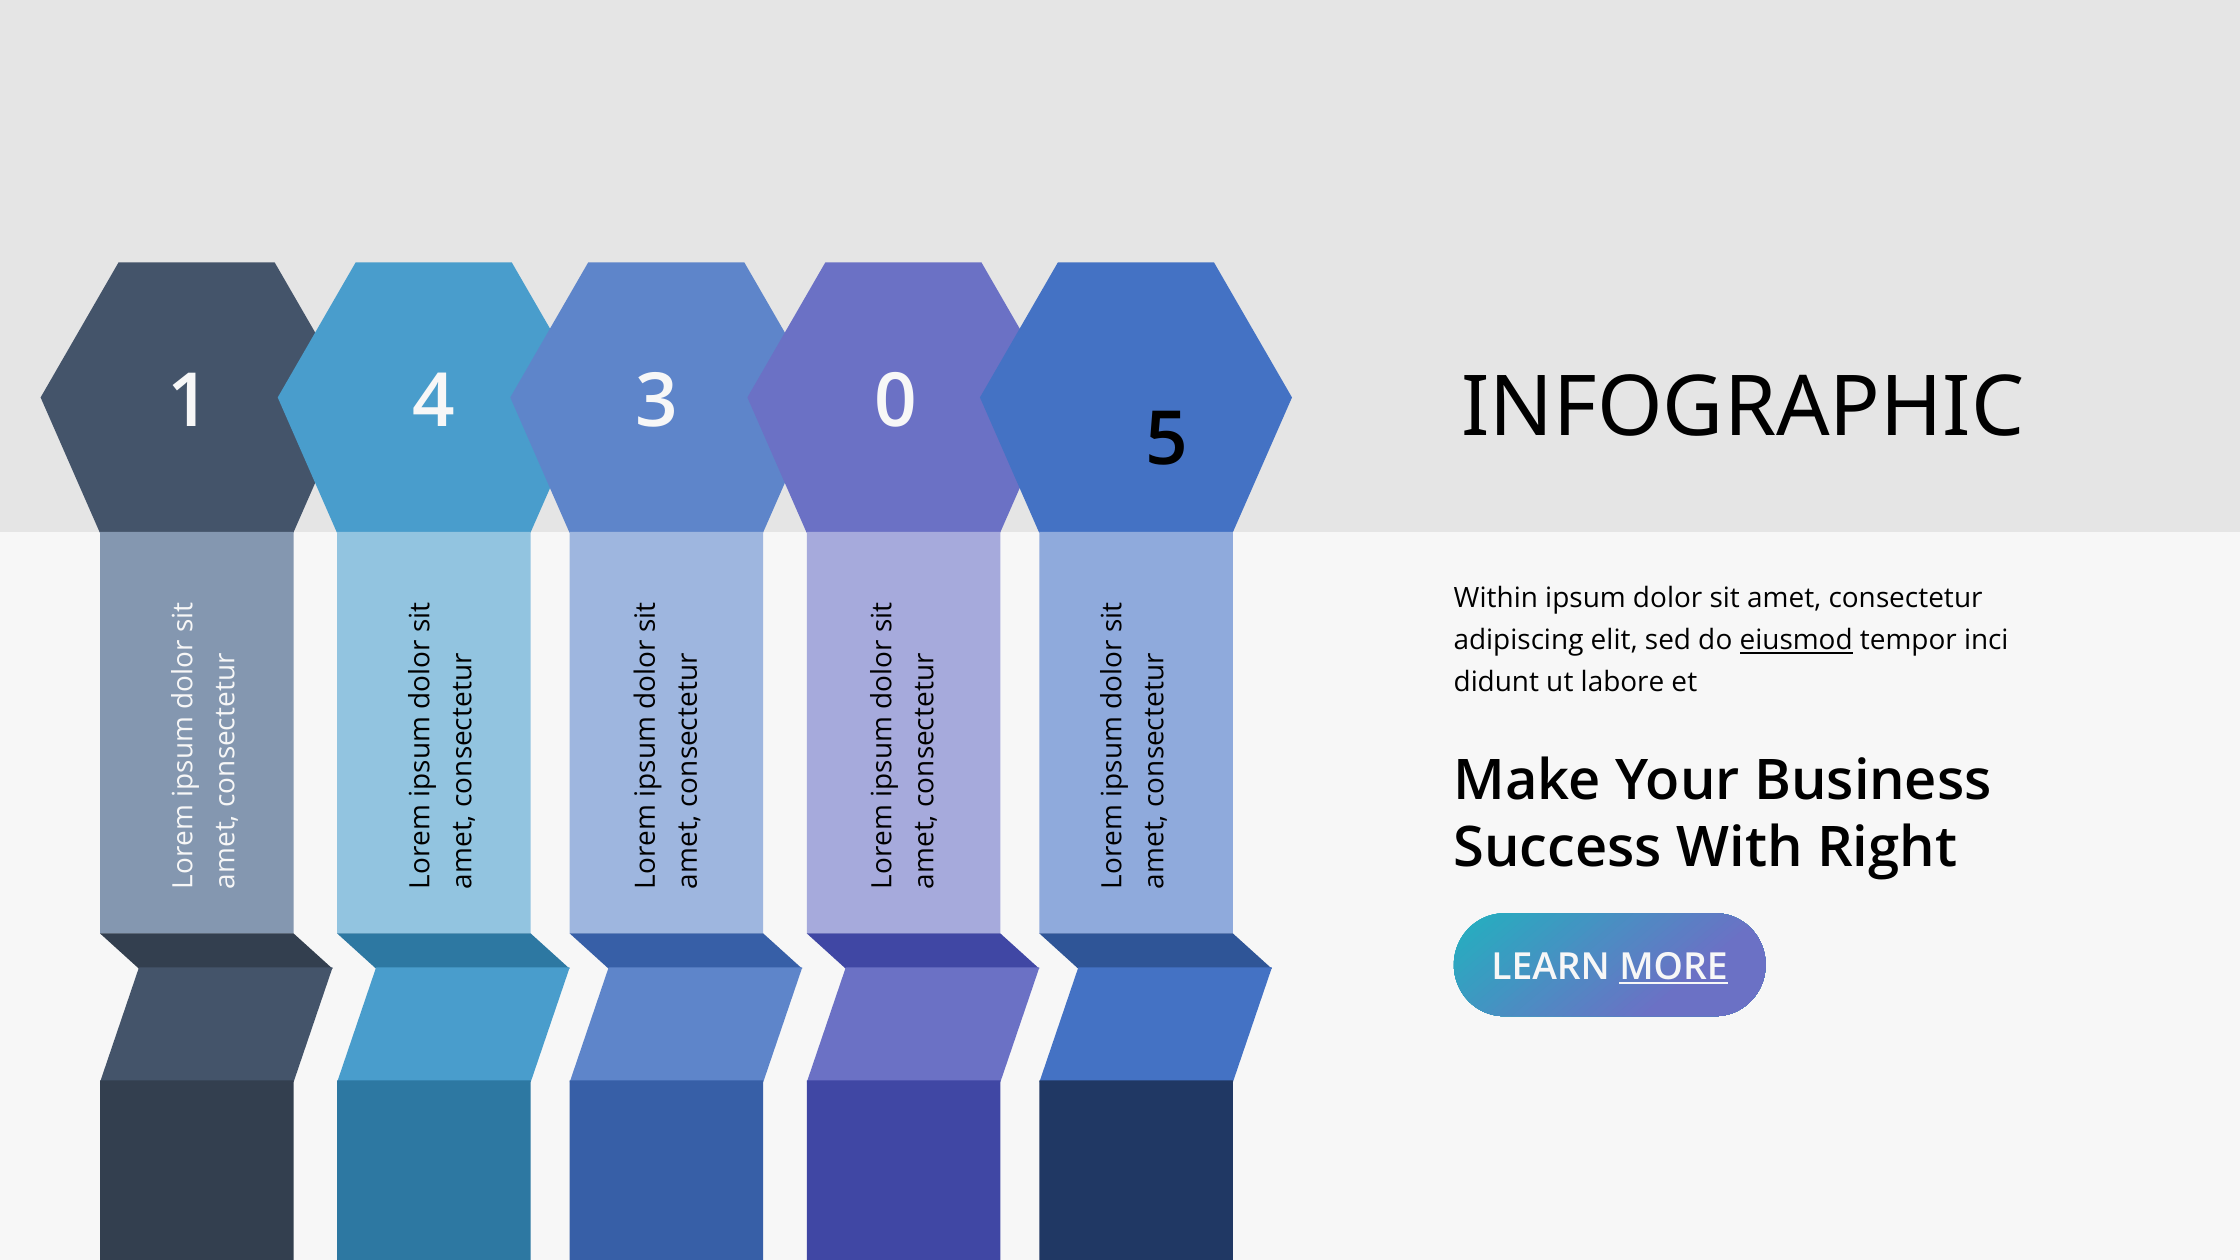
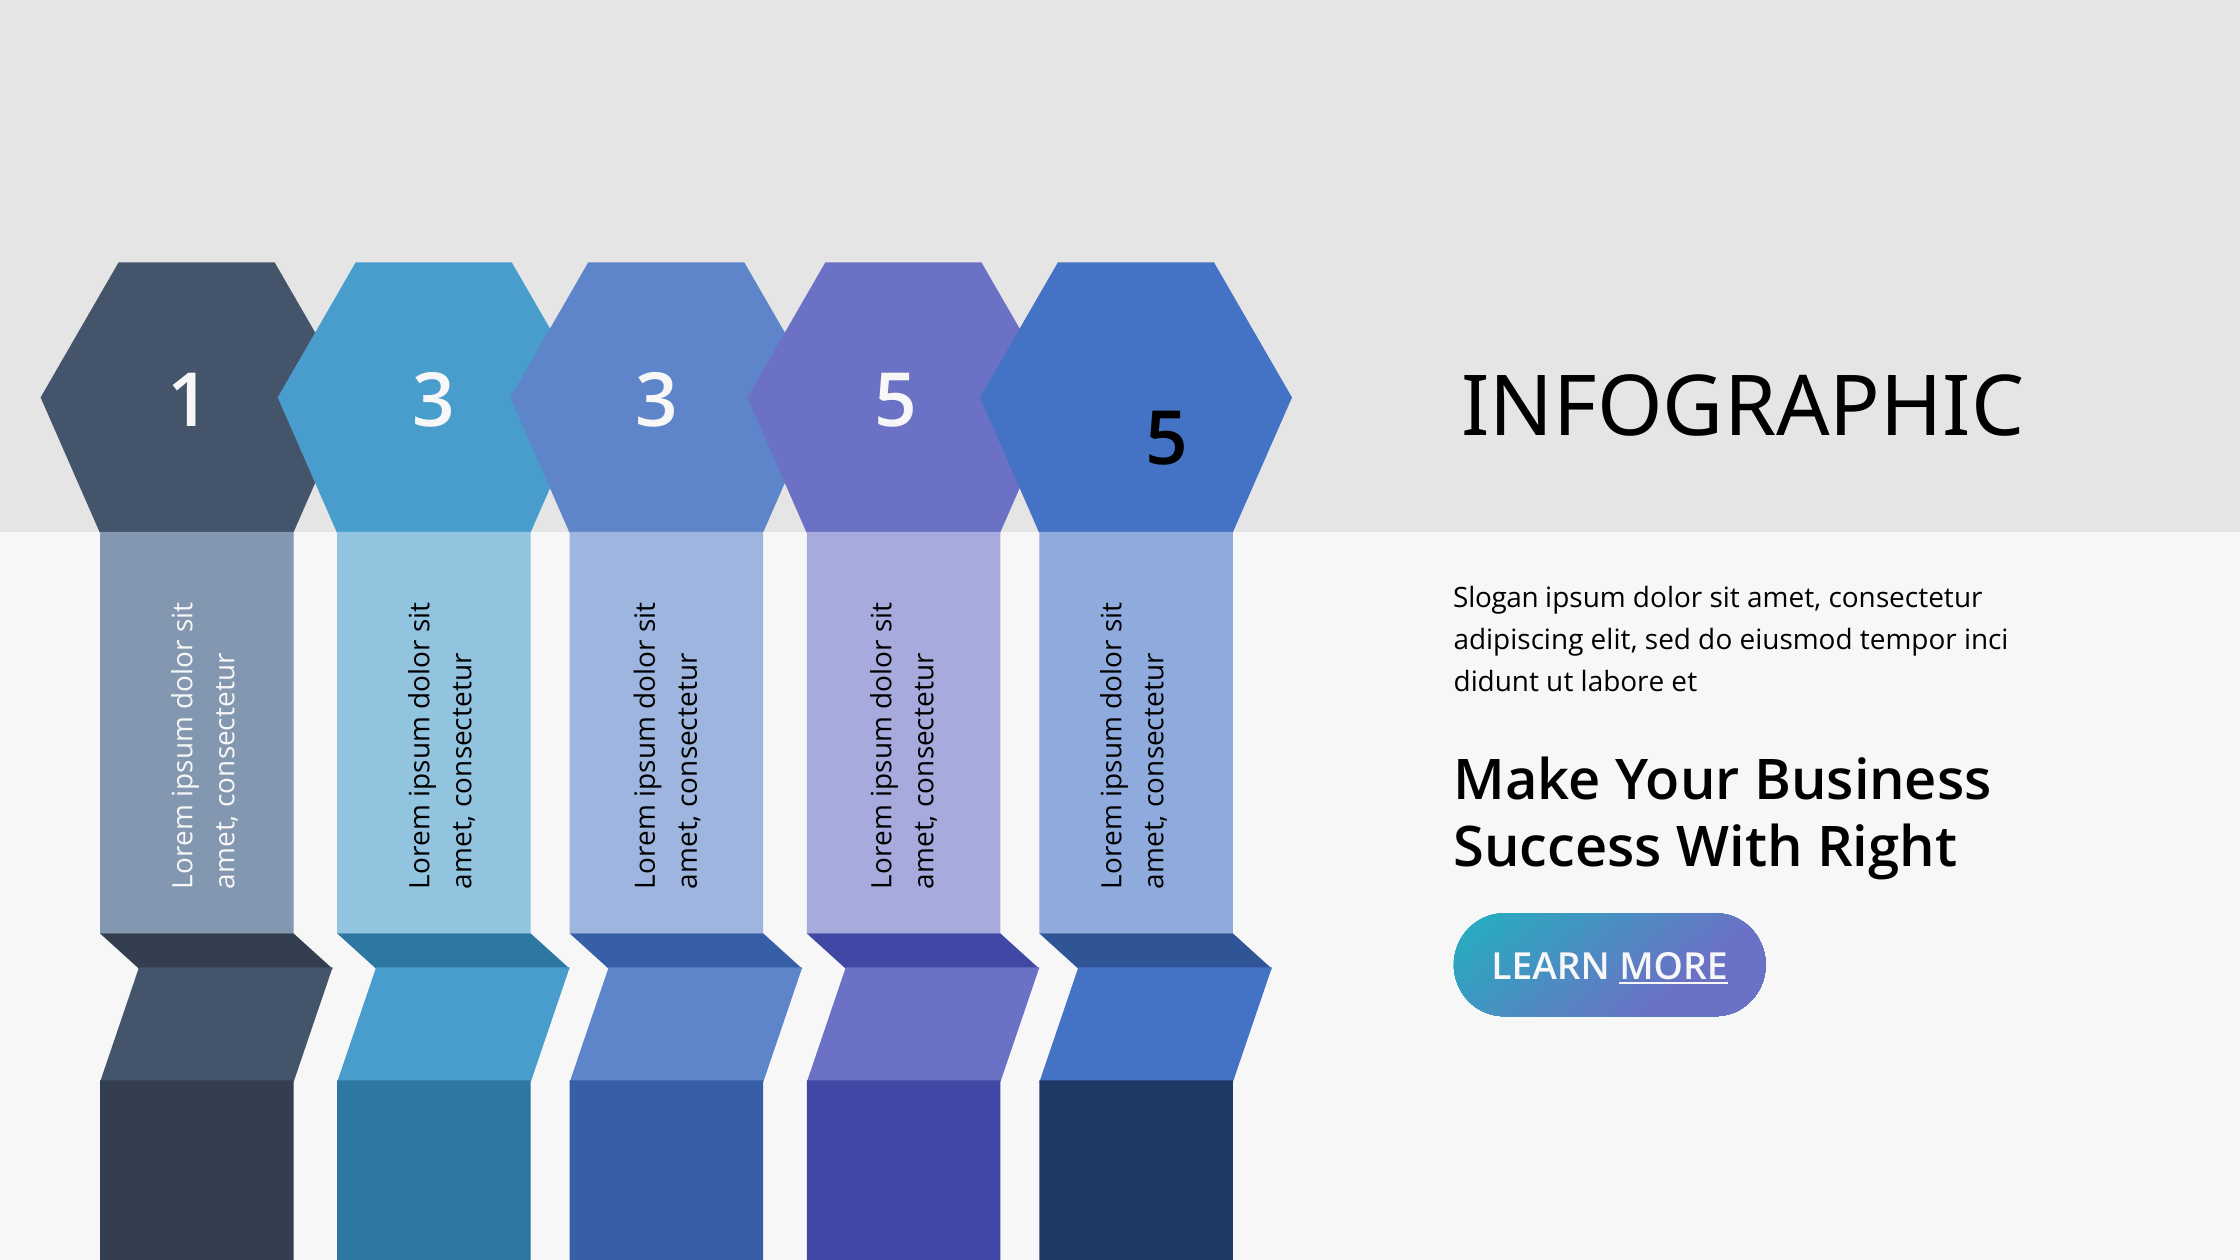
1 4: 4 -> 3
3 0: 0 -> 5
Within: Within -> Slogan
eiusmod underline: present -> none
